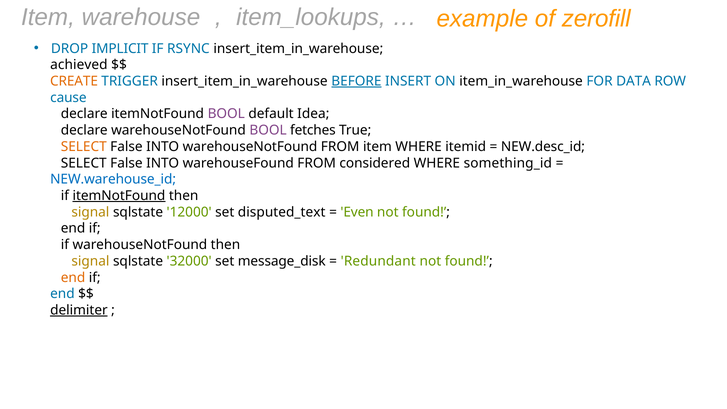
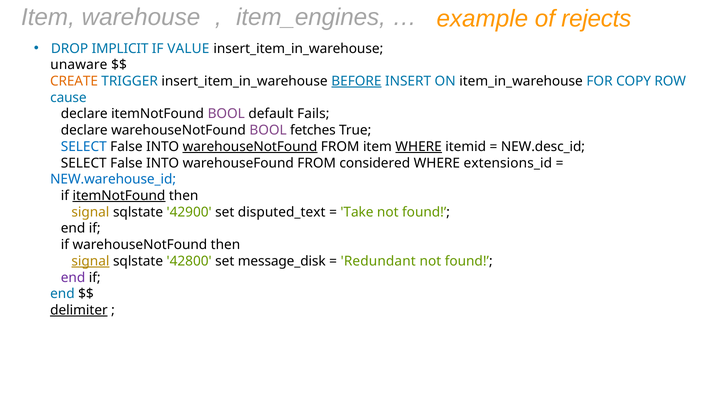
item_lookups: item_lookups -> item_engines
zerofill: zerofill -> rejects
RSYNC: RSYNC -> VALUE
achieved: achieved -> unaware
DATA: DATA -> COPY
Idea: Idea -> Fails
SELECT at (84, 147) colour: orange -> blue
warehouseNotFound at (250, 147) underline: none -> present
WHERE at (419, 147) underline: none -> present
something_id: something_id -> extensions_id
12000: 12000 -> 42900
Even: Even -> Take
signal at (90, 261) underline: none -> present
32000: 32000 -> 42800
end at (73, 278) colour: orange -> purple
